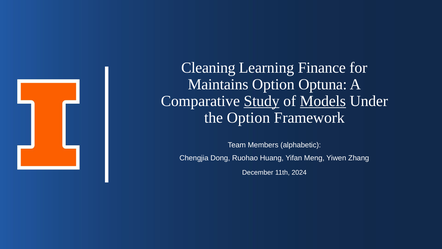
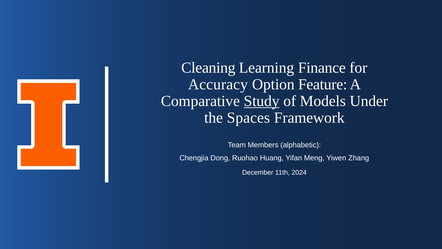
Maintains: Maintains -> Accuracy
Optuna: Optuna -> Feature
Models underline: present -> none
the Option: Option -> Spaces
